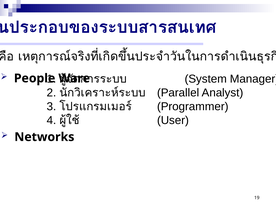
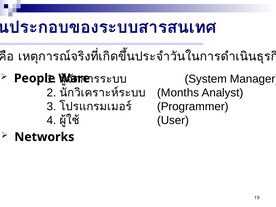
Parallel: Parallel -> Months
